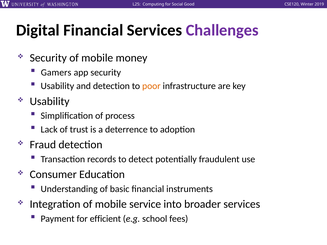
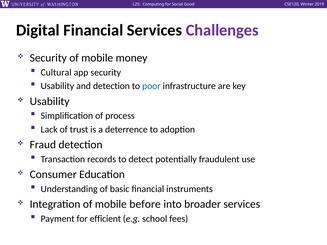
Gamers: Gamers -> Cultural
poor colour: orange -> blue
service: service -> before
